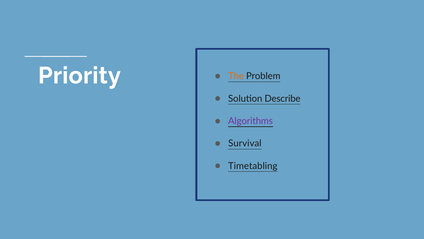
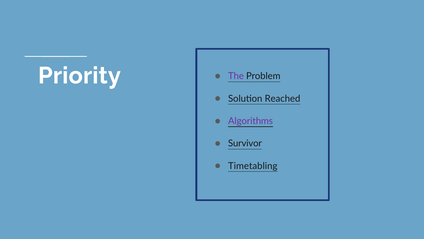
The colour: orange -> purple
Describe: Describe -> Reached
Survival: Survival -> Survivor
